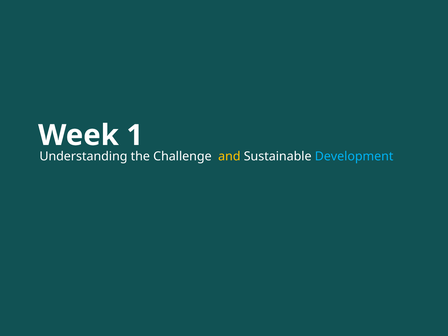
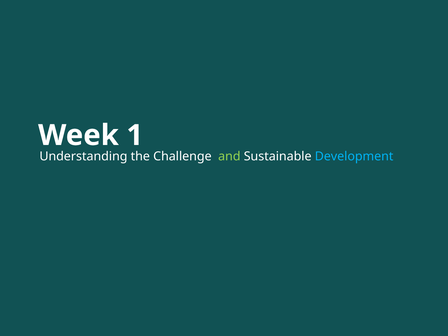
and colour: yellow -> light green
